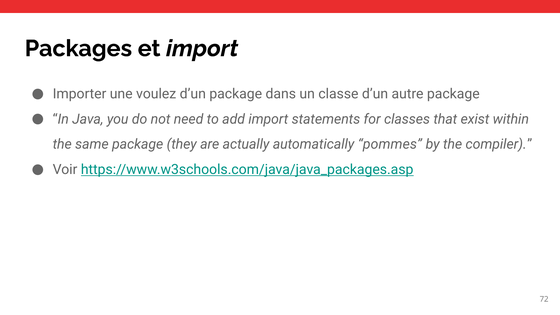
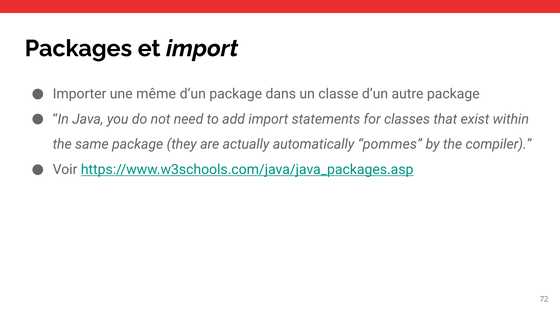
voulez: voulez -> même
